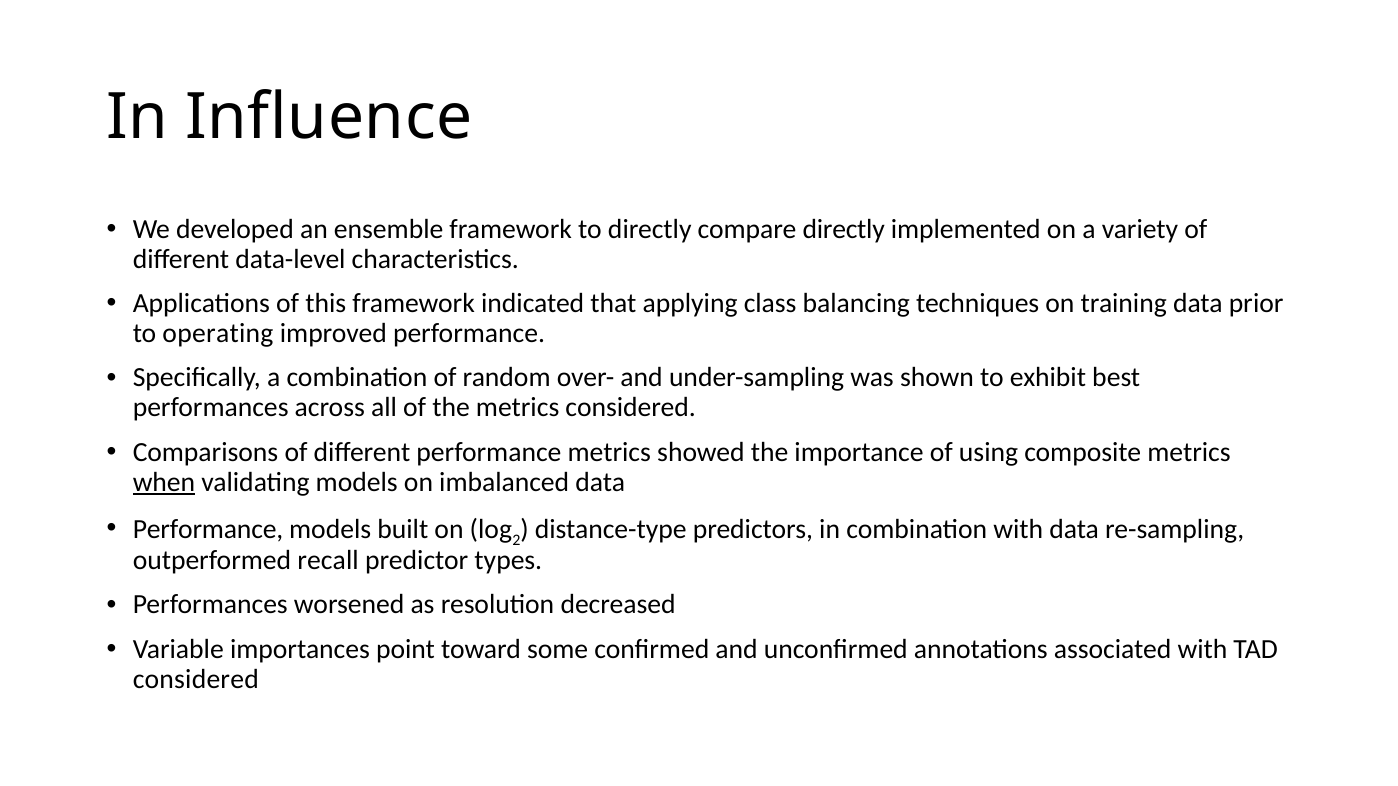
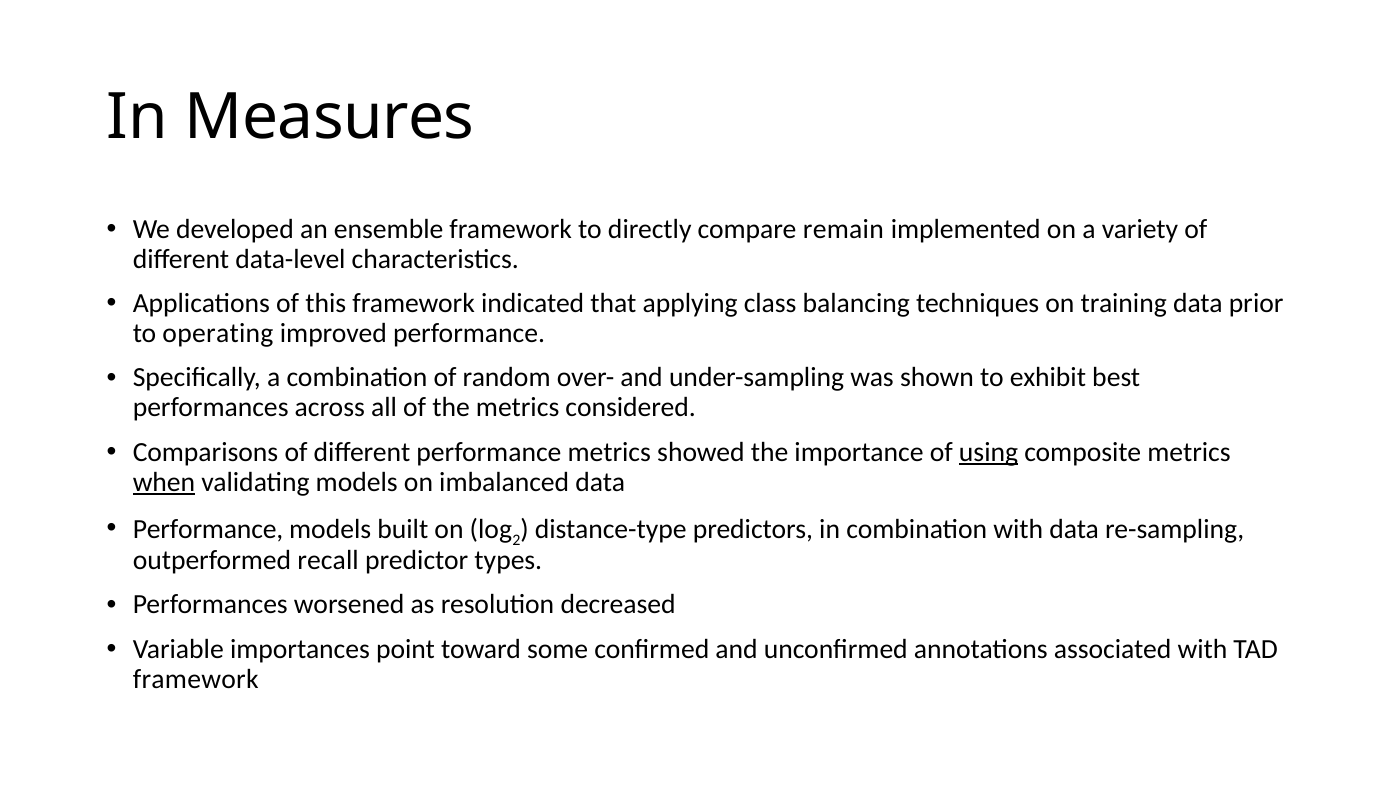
Influence: Influence -> Measures
compare directly: directly -> remain
using underline: none -> present
considered at (196, 679): considered -> framework
